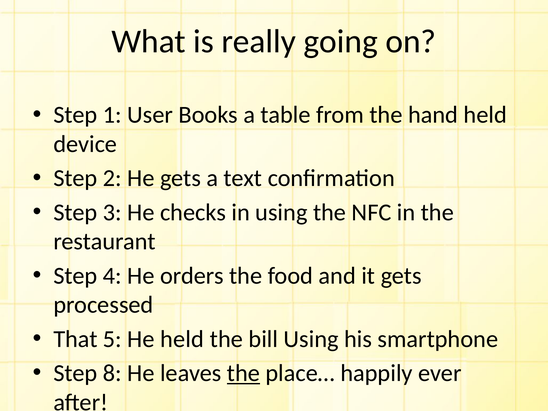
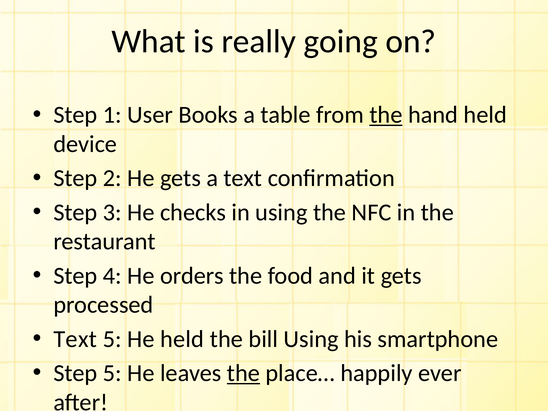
the at (386, 115) underline: none -> present
That at (75, 339): That -> Text
Step 8: 8 -> 5
